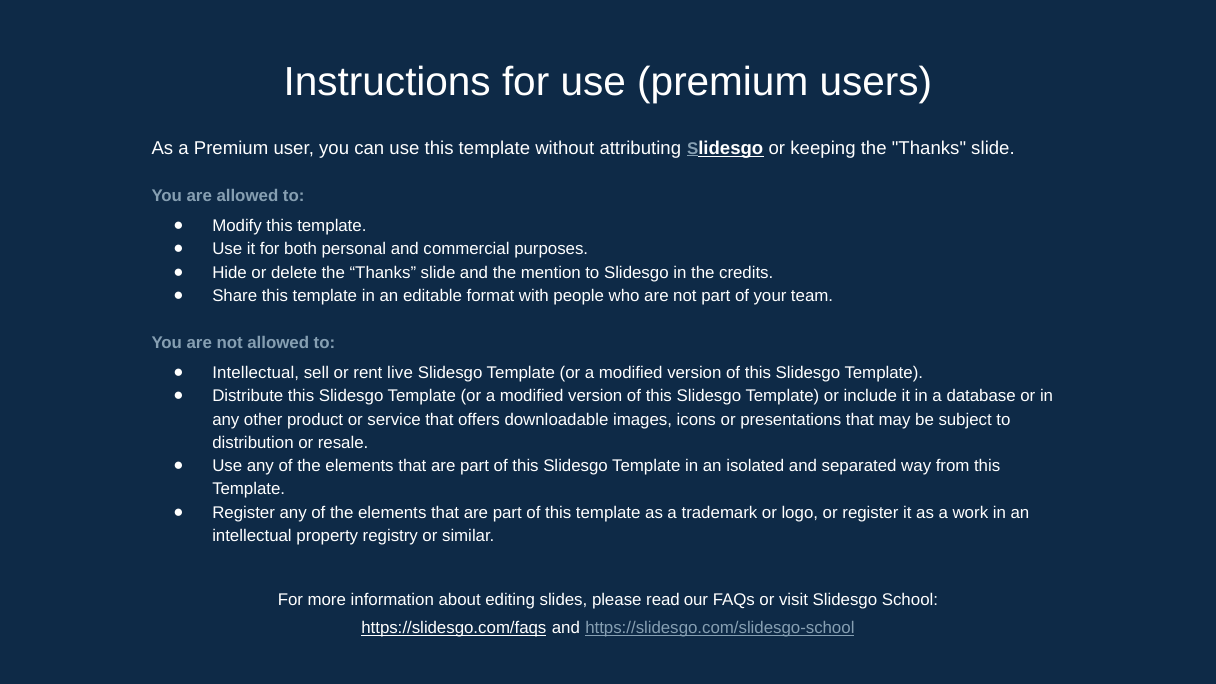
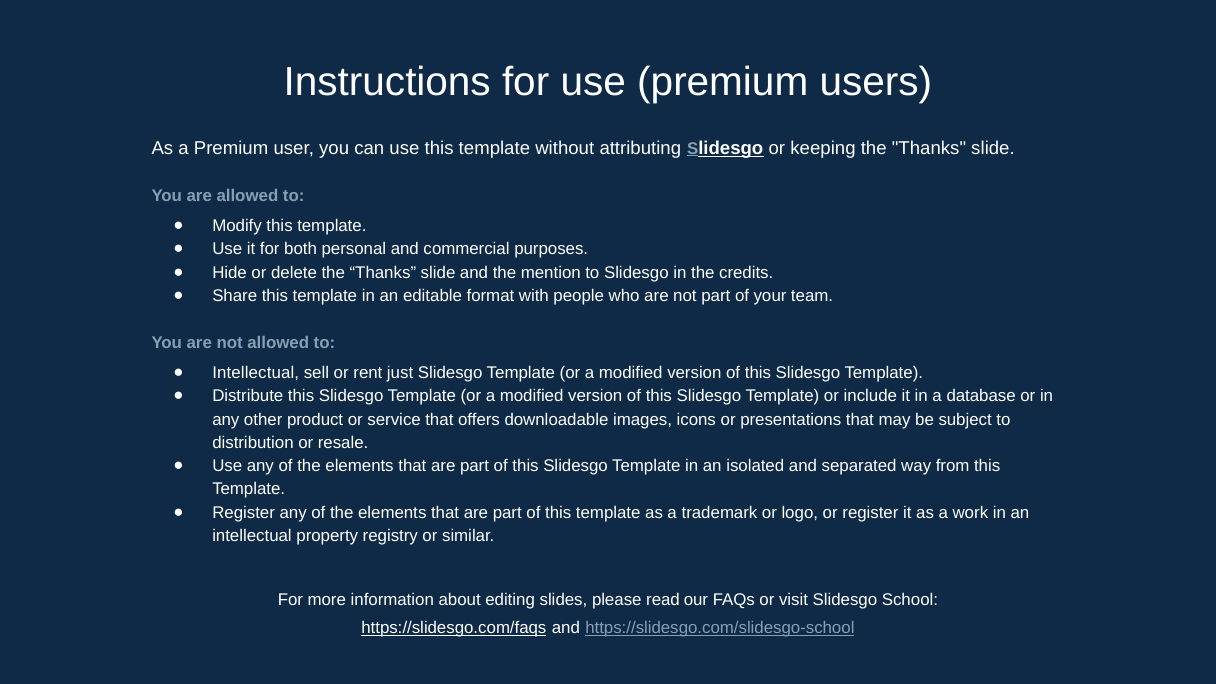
live: live -> just
